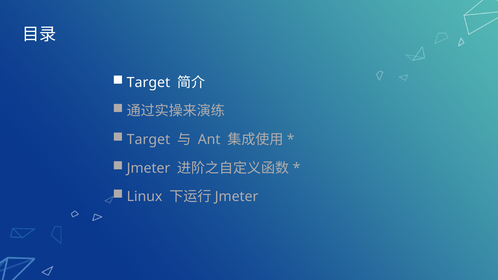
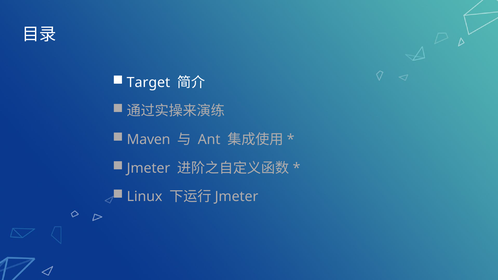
Target at (148, 140): Target -> Maven
